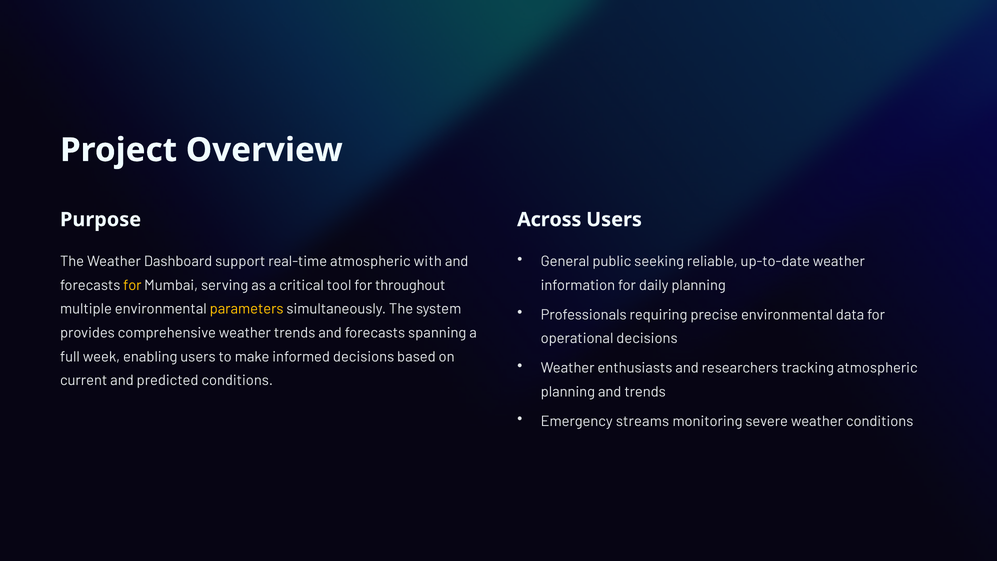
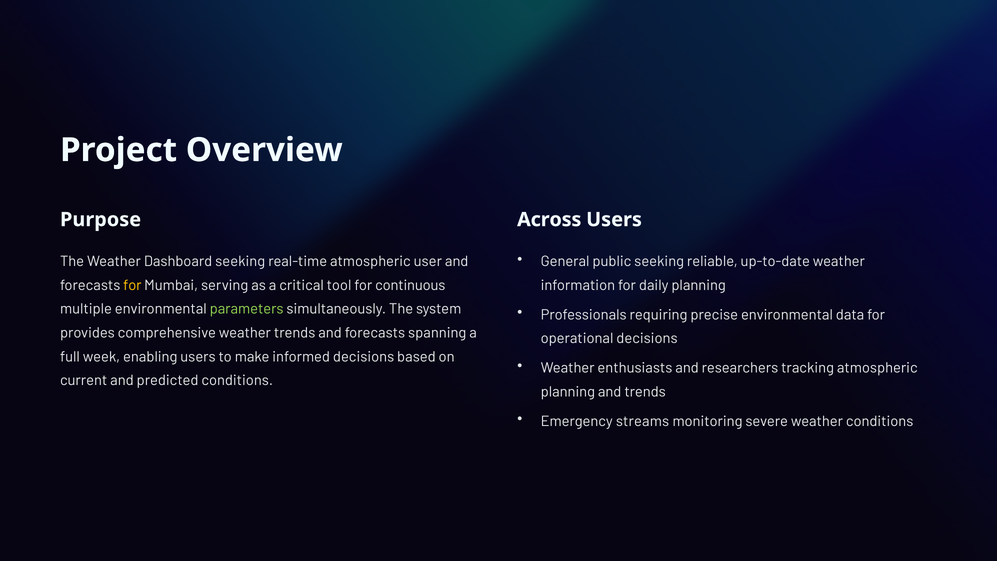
Dashboard support: support -> seeking
with: with -> user
throughout: throughout -> continuous
parameters colour: yellow -> light green
